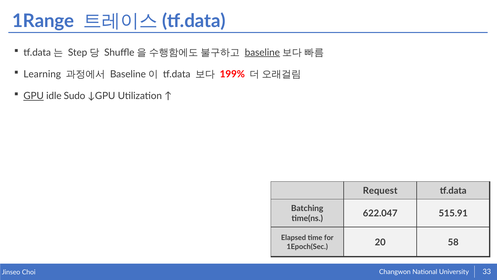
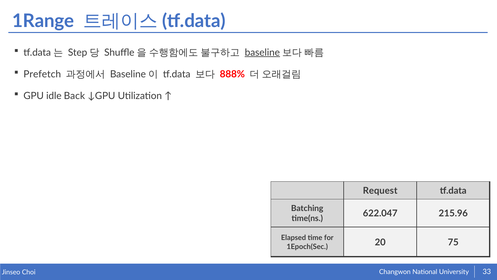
Learning: Learning -> Prefetch
199%: 199% -> 888%
GPU underline: present -> none
Sudo: Sudo -> Back
515.91: 515.91 -> 215.96
58: 58 -> 75
